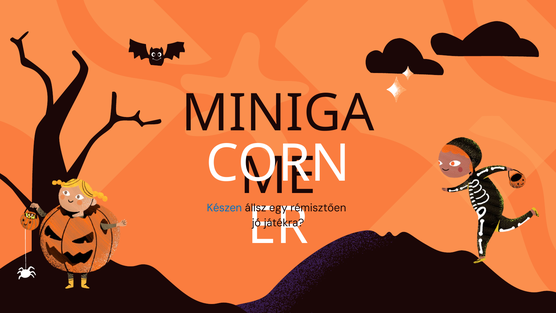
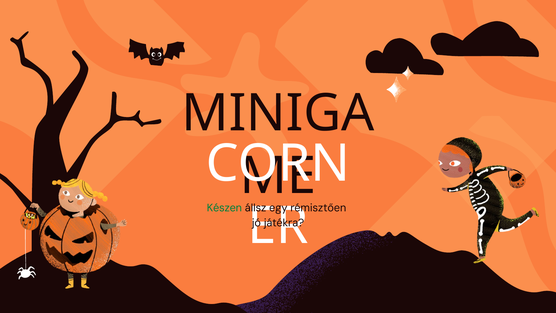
Készen colour: blue -> green
